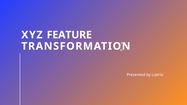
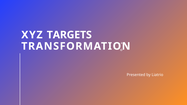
FEATURE: FEATURE -> TARGETS
